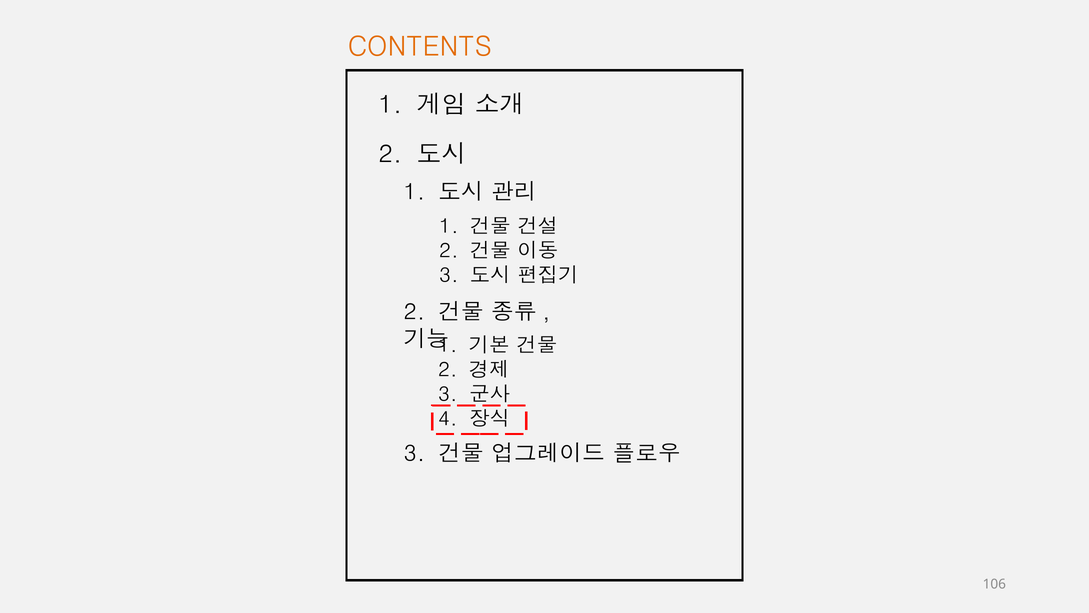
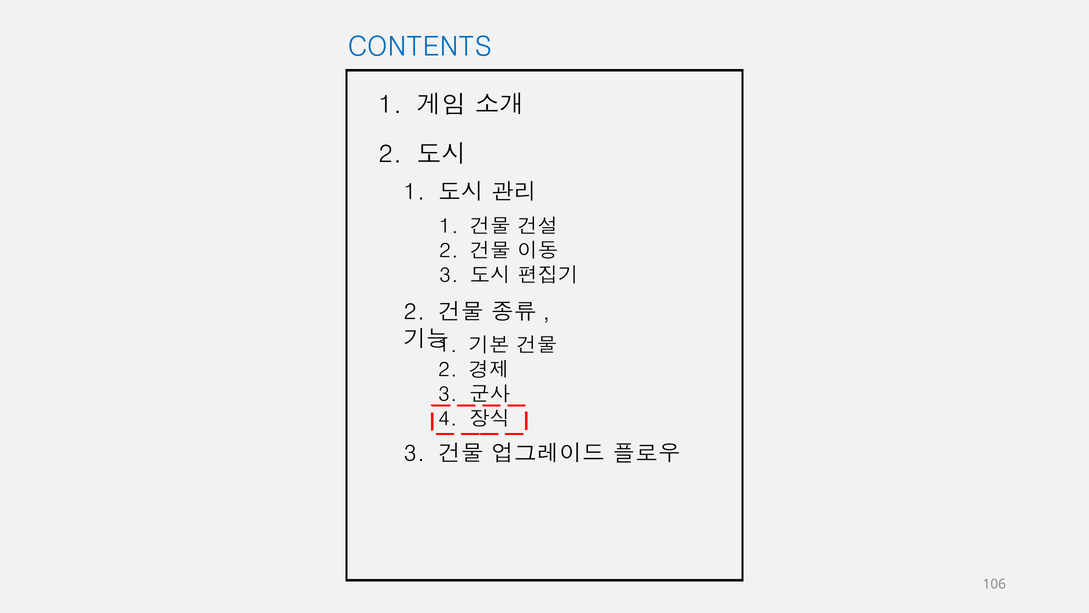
CONTENTS colour: orange -> blue
